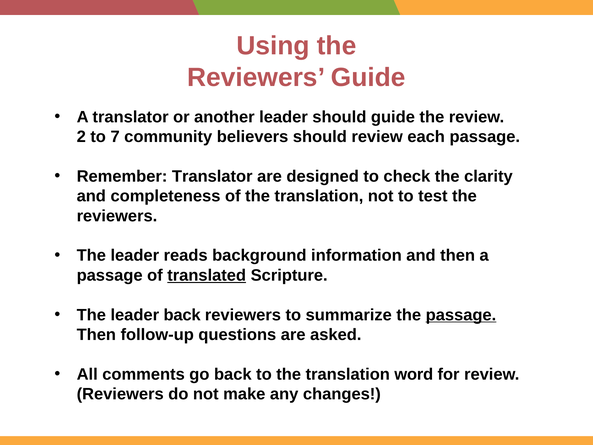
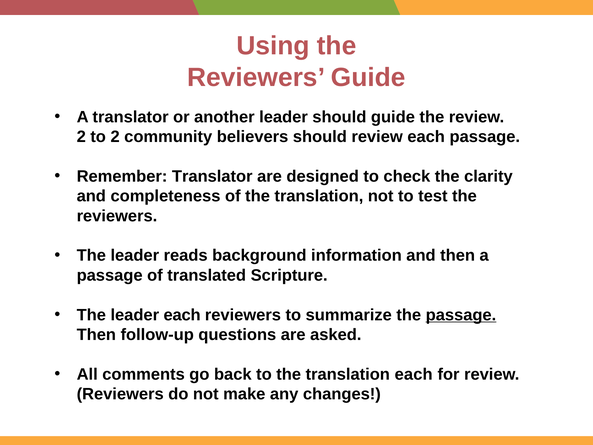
to 7: 7 -> 2
translated underline: present -> none
leader back: back -> each
translation word: word -> each
